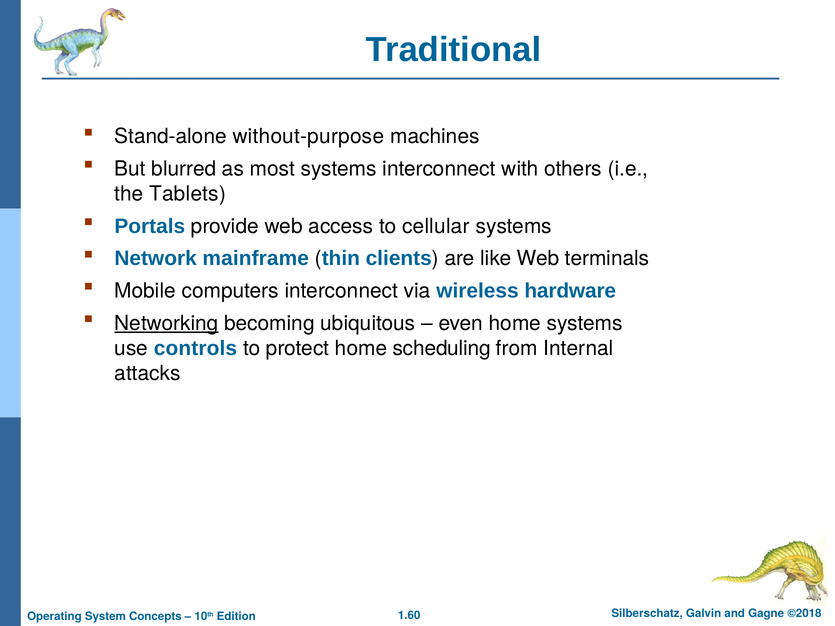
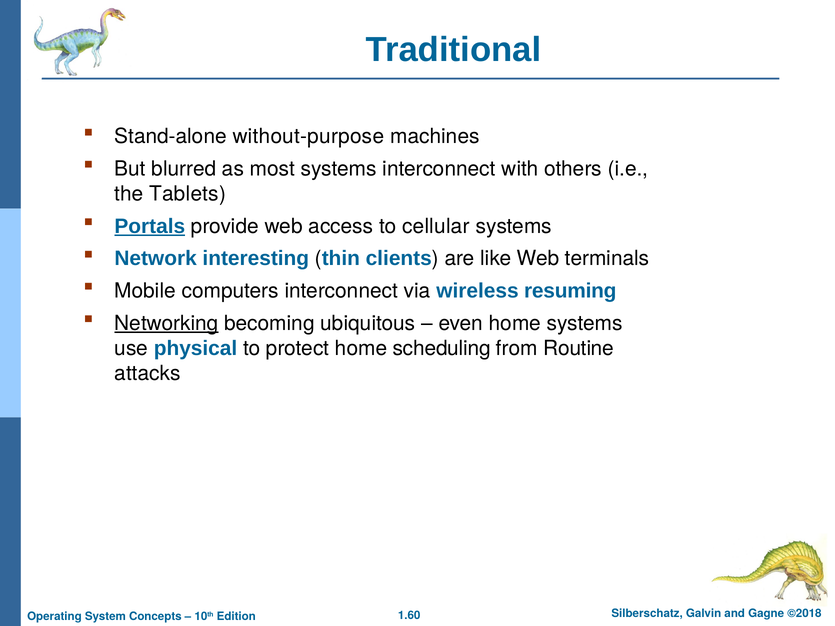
Portals underline: none -> present
mainframe: mainframe -> interesting
hardware: hardware -> resuming
controls: controls -> physical
Internal: Internal -> Routine
